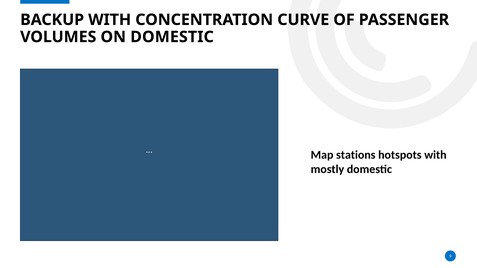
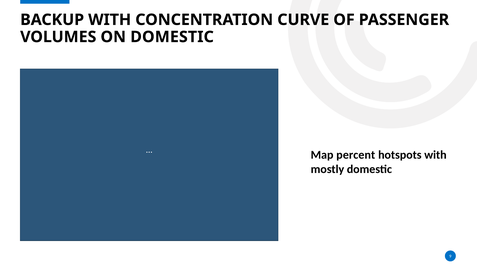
stations: stations -> percent
